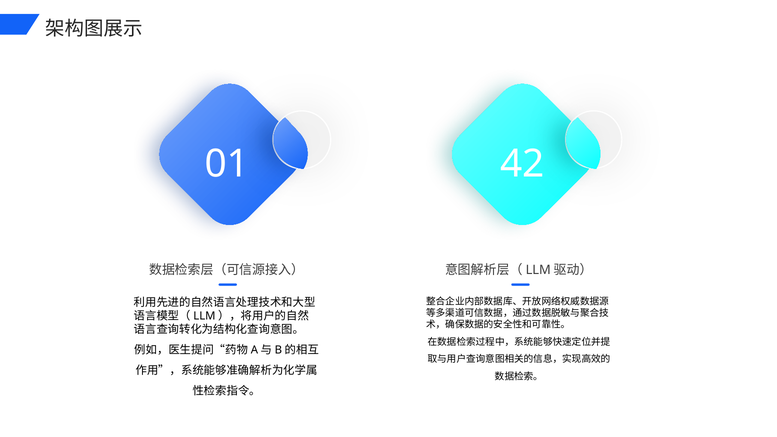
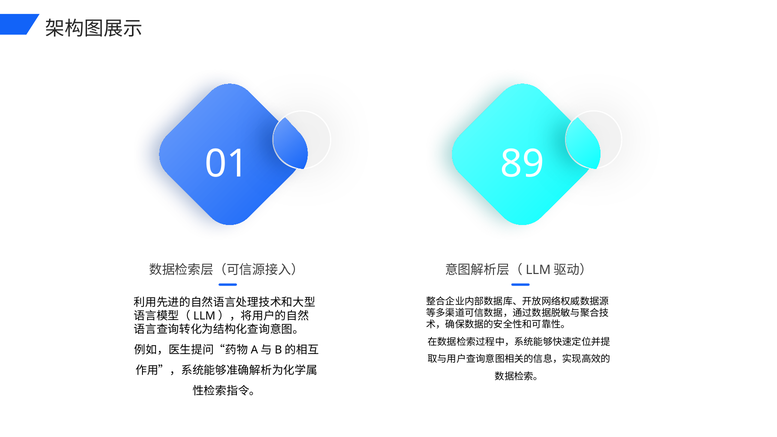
42: 42 -> 89
